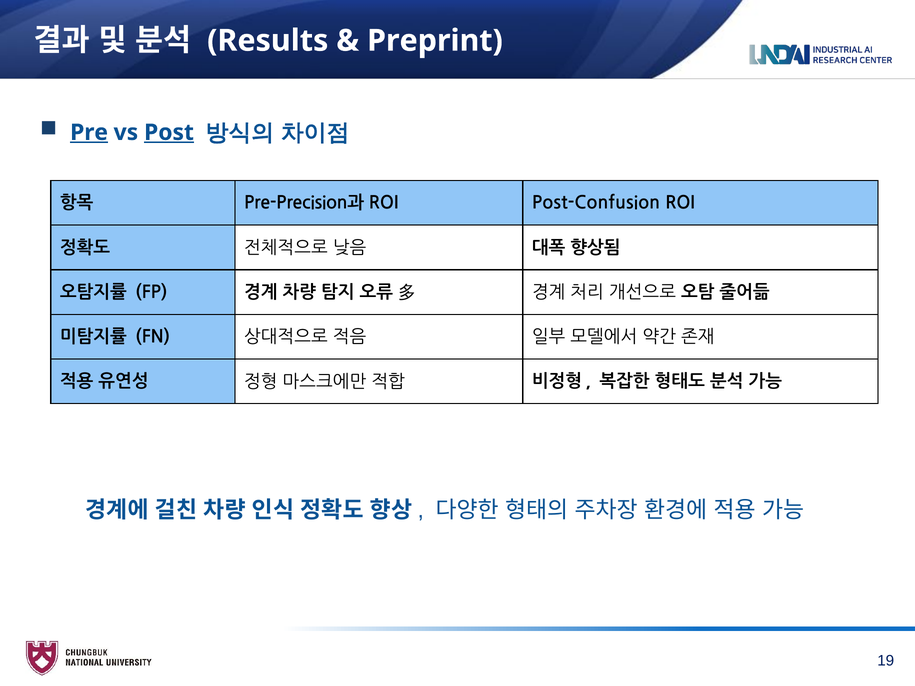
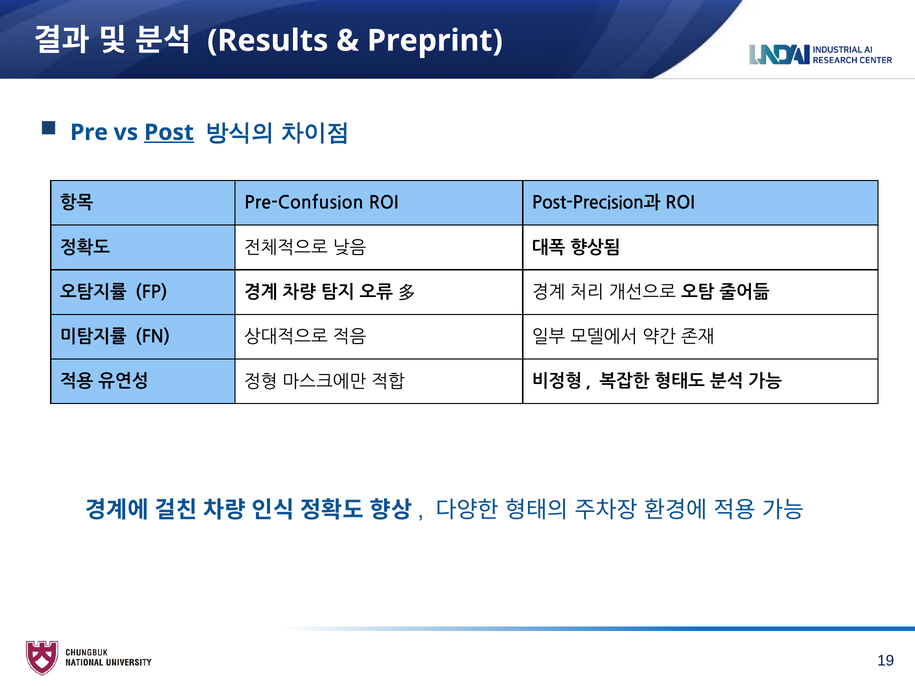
Pre underline: present -> none
Pre-Precision과: Pre-Precision과 -> Pre-Confusion
Post-Confusion: Post-Confusion -> Post-Precision과
